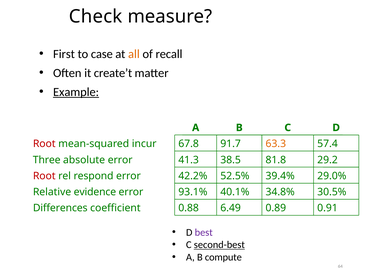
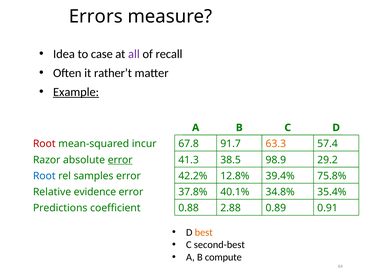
Check: Check -> Errors
First: First -> Idea
all colour: orange -> purple
create’t: create’t -> rather’t
Three: Three -> Razor
error at (120, 160) underline: none -> present
81.8: 81.8 -> 98.9
Root at (44, 176) colour: red -> blue
respond: respond -> samples
52.5%: 52.5% -> 12.8%
29.0%: 29.0% -> 75.8%
93.1%: 93.1% -> 37.8%
30.5%: 30.5% -> 35.4%
Differences: Differences -> Predictions
6.49: 6.49 -> 2.88
best colour: purple -> orange
second-best underline: present -> none
